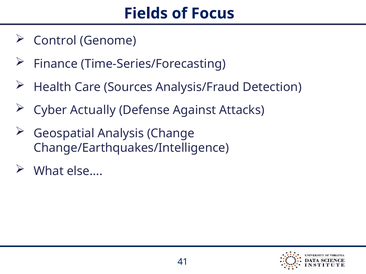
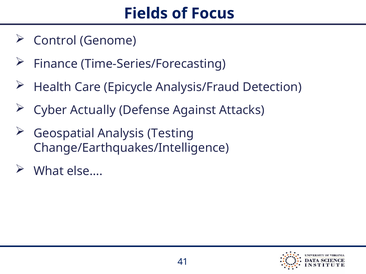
Sources: Sources -> Epicycle
Change: Change -> Testing
